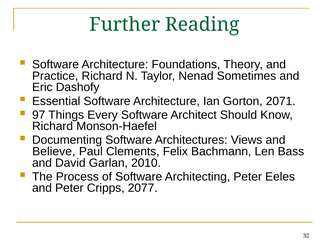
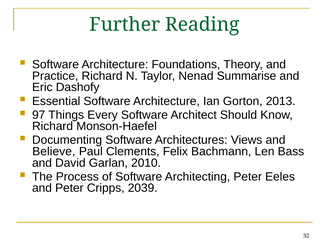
Sometimes: Sometimes -> Summarise
2071: 2071 -> 2013
2077: 2077 -> 2039
